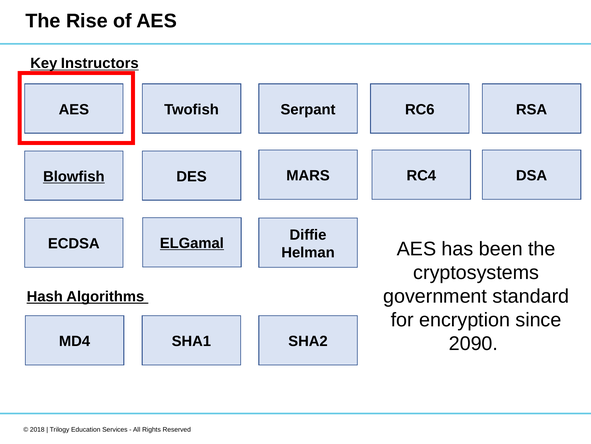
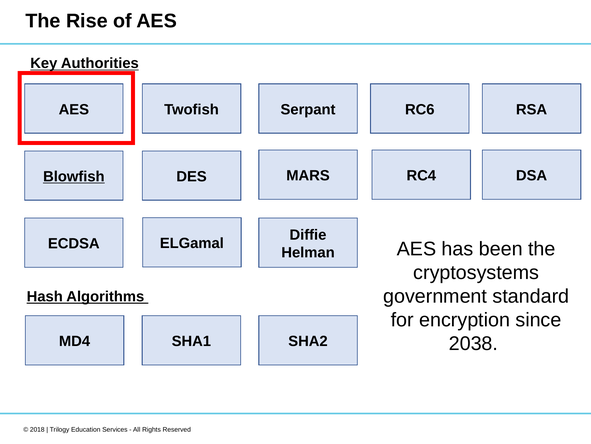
Instructors: Instructors -> Authorities
ELGamal underline: present -> none
2090: 2090 -> 2038
